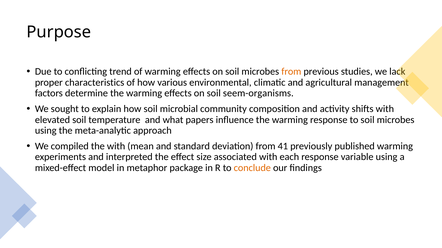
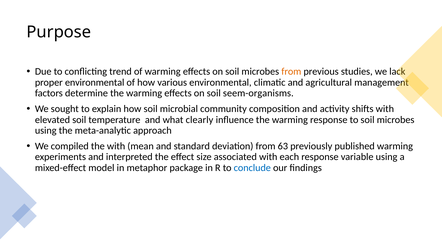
proper characteristics: characteristics -> environmental
papers: papers -> clearly
41: 41 -> 63
conclude colour: orange -> blue
